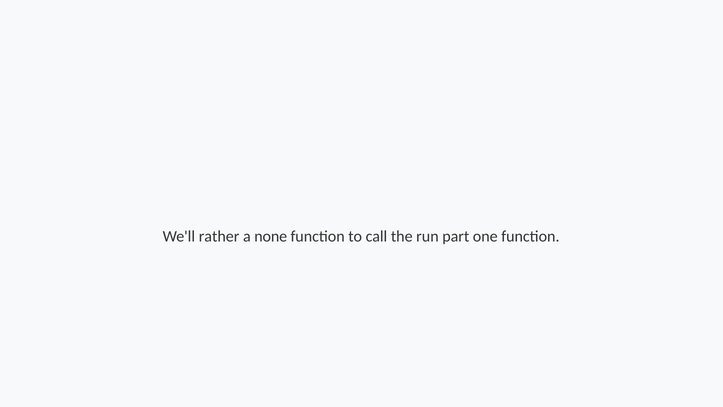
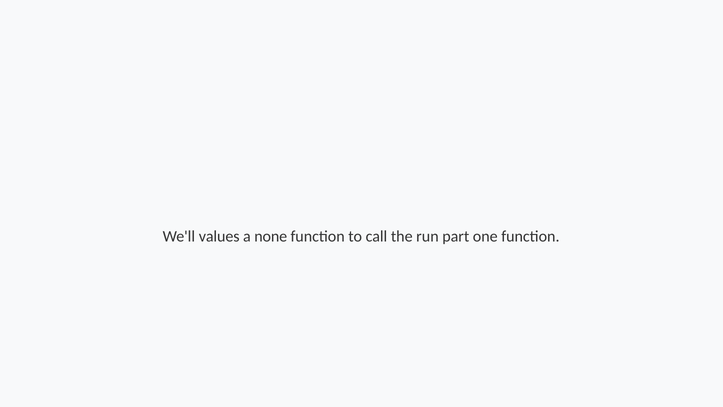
rather: rather -> values
